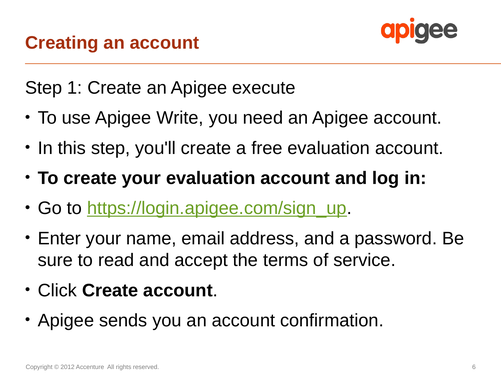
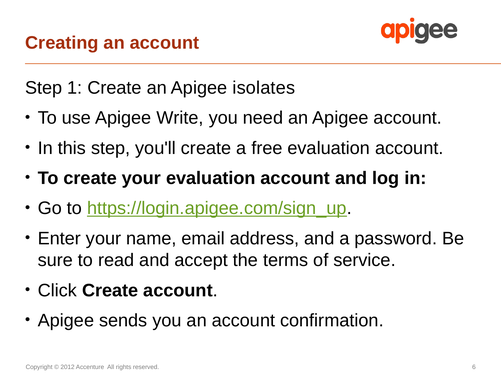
execute: execute -> isolates
